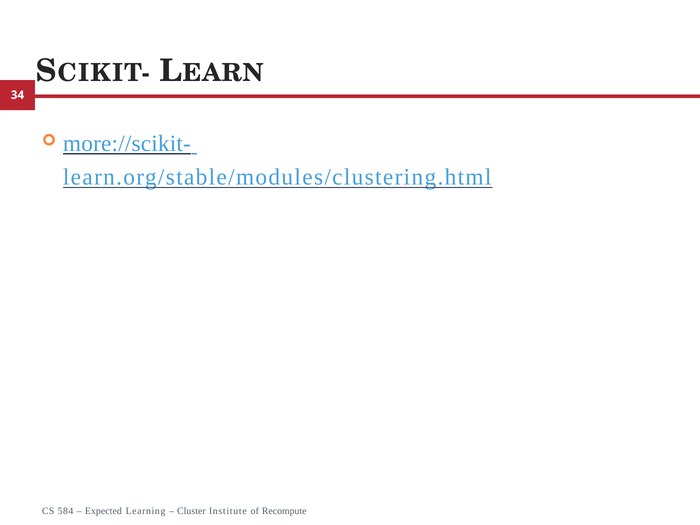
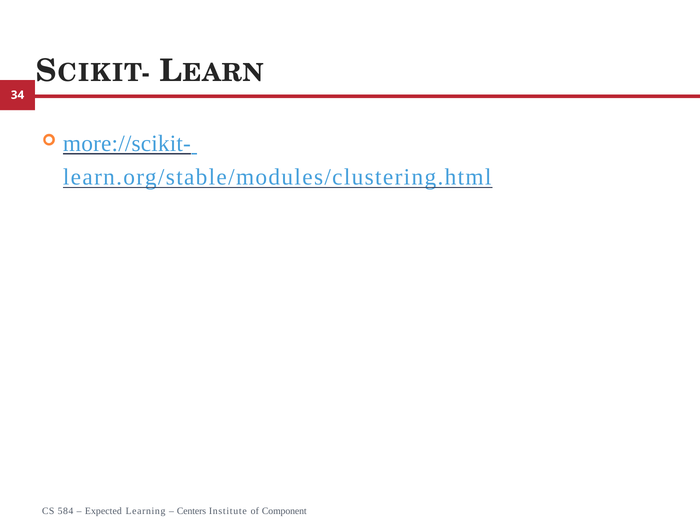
Cluster: Cluster -> Centers
Recompute: Recompute -> Component
